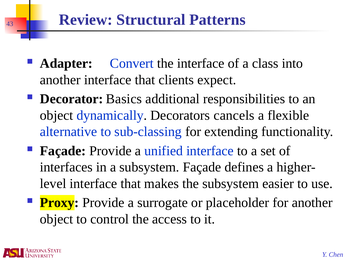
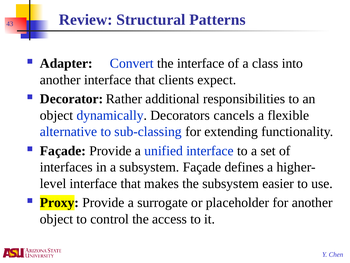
Basics: Basics -> Rather
